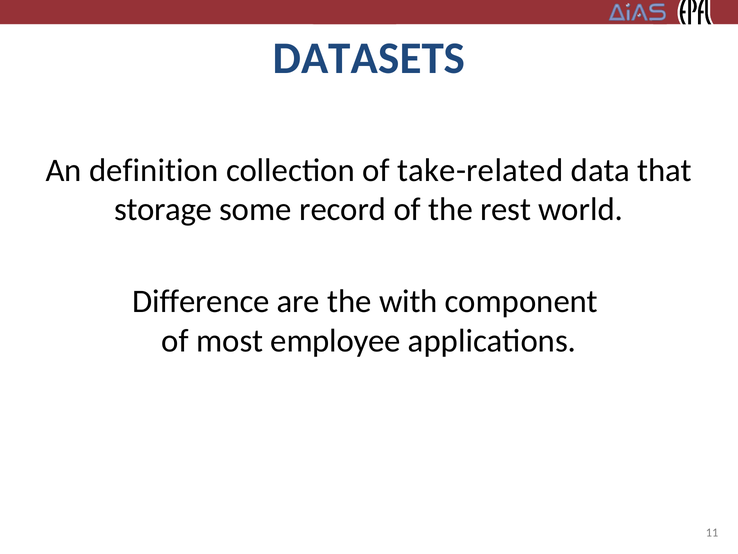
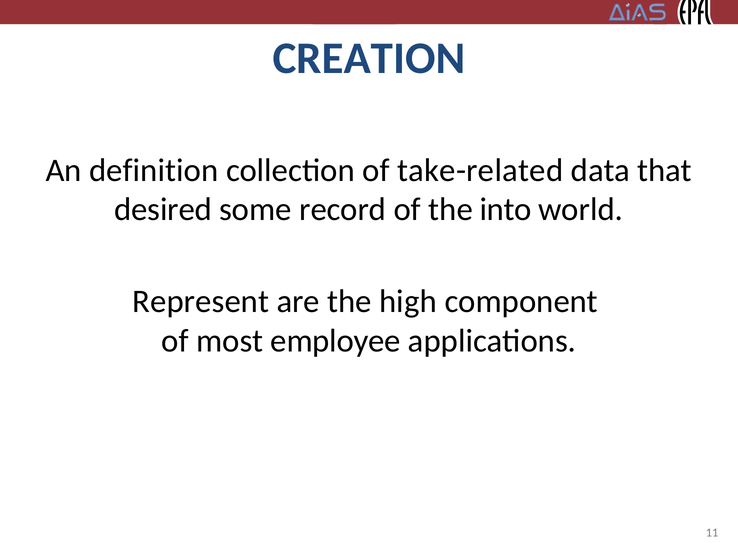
DATASETS: DATASETS -> CREATION
storage: storage -> desired
rest: rest -> into
Difference: Difference -> Represent
with: with -> high
